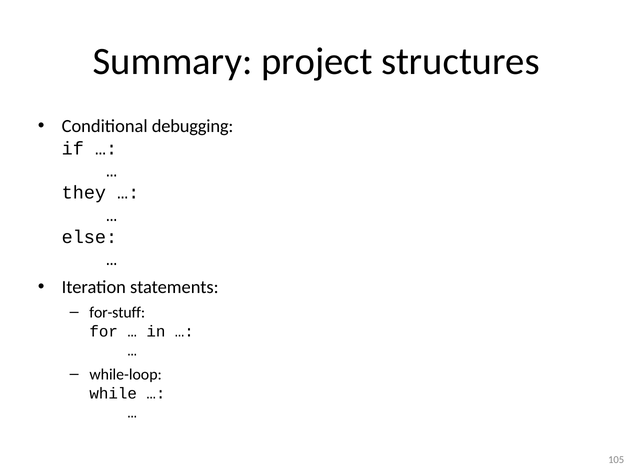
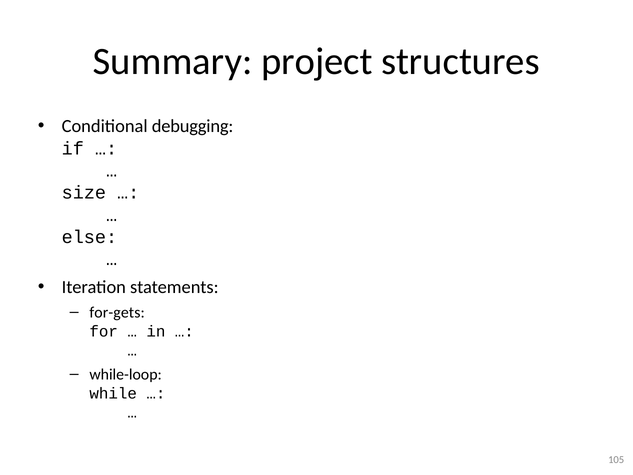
they: they -> size
for-stuff: for-stuff -> for-gets
